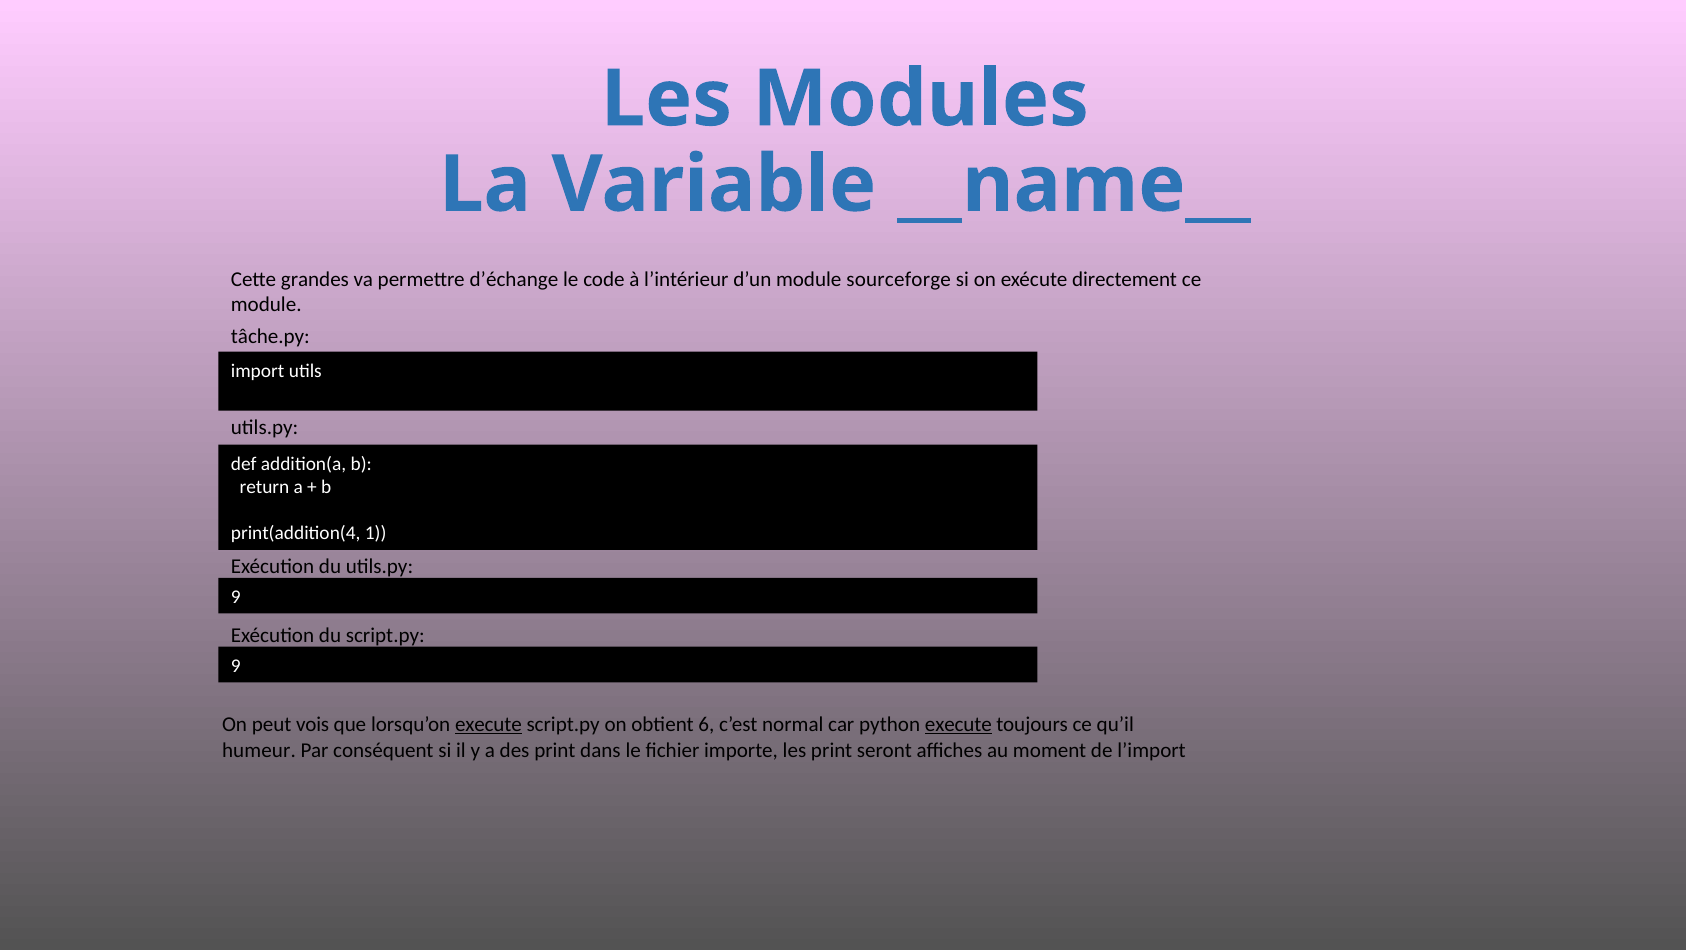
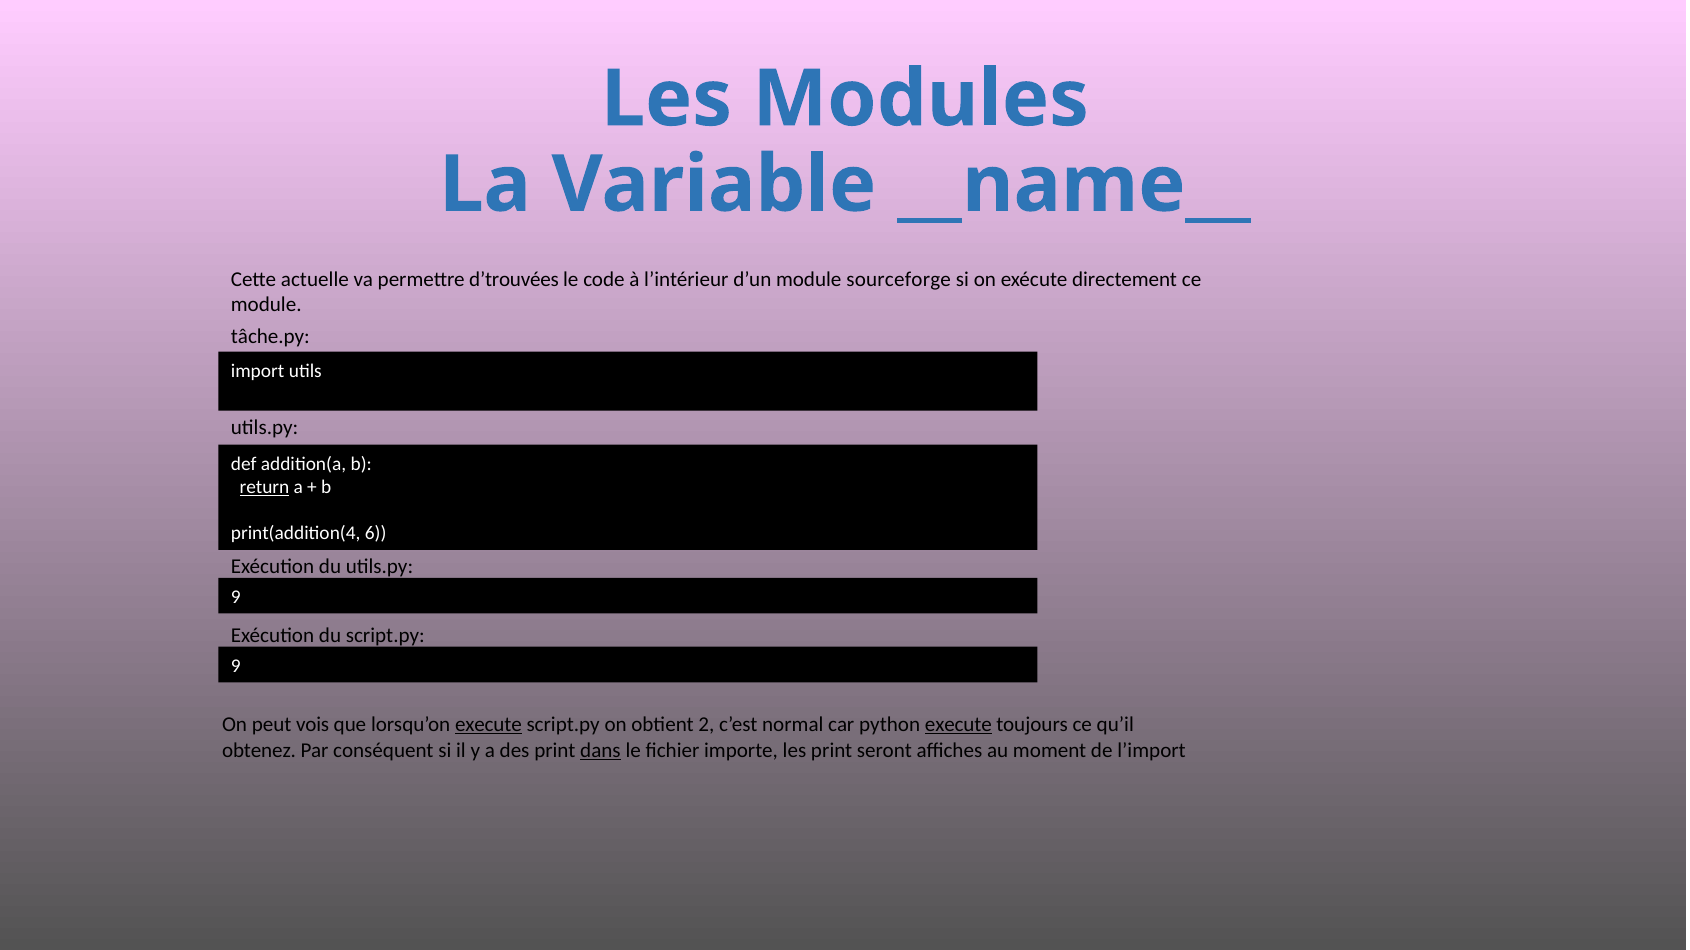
grandes: grandes -> actuelle
d’échange: d’échange -> d’trouvées
return underline: none -> present
1: 1 -> 6
6: 6 -> 2
humeur: humeur -> obtenez
dans underline: none -> present
